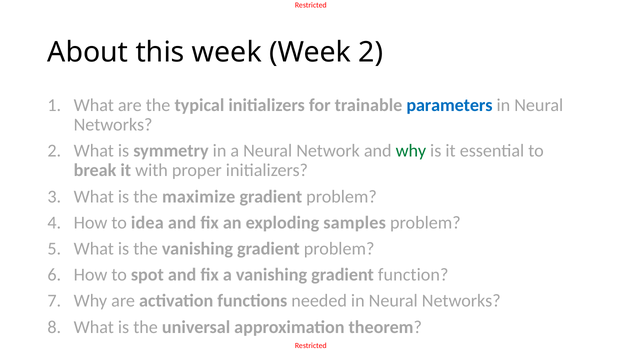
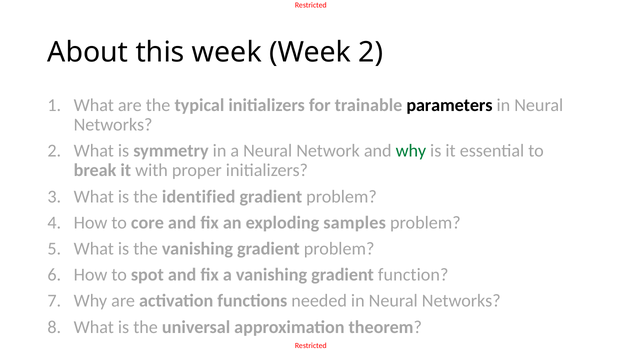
parameters colour: blue -> black
maximize: maximize -> identified
idea: idea -> core
